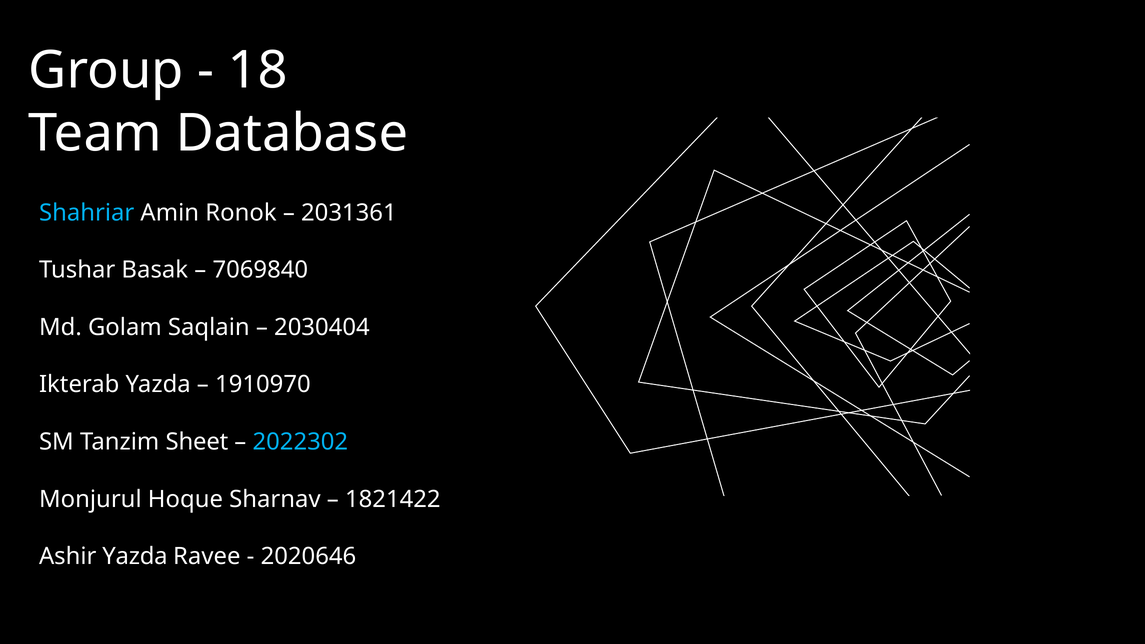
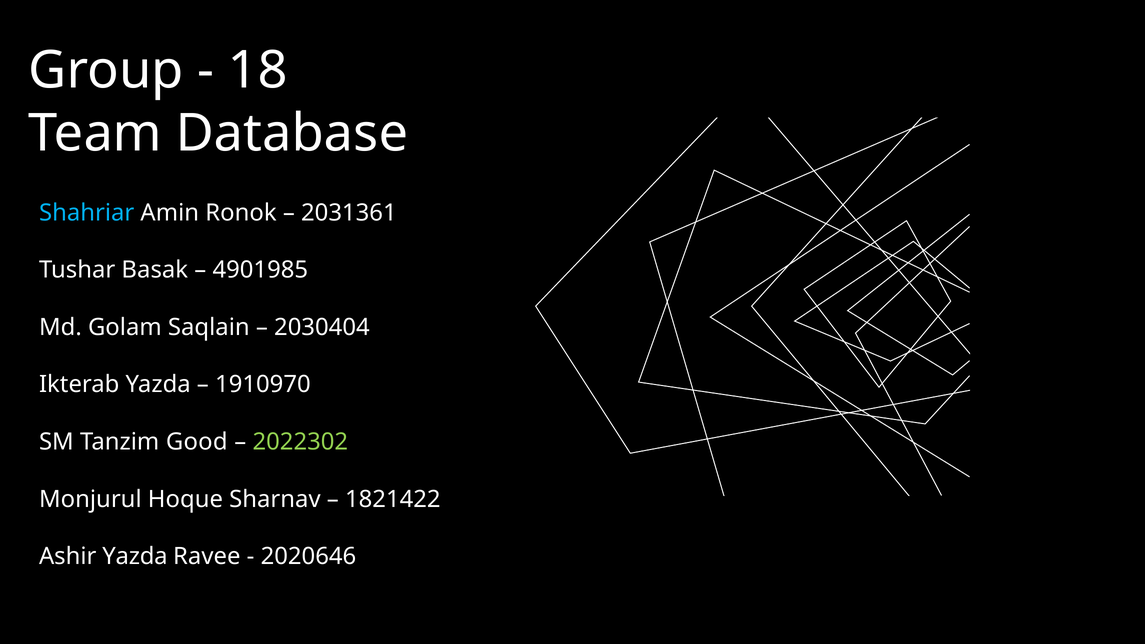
7069840: 7069840 -> 4901985
Sheet: Sheet -> Good
2022302 colour: light blue -> light green
